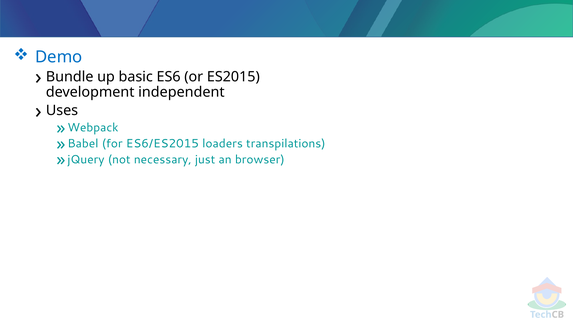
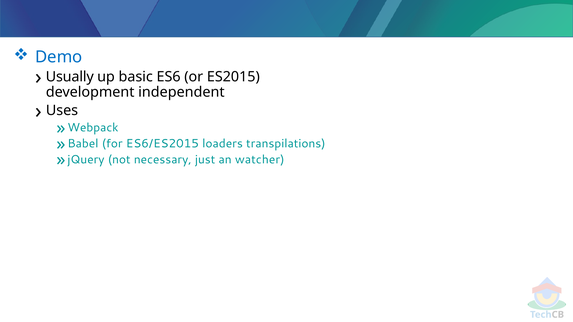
Bundle: Bundle -> Usually
browser: browser -> watcher
